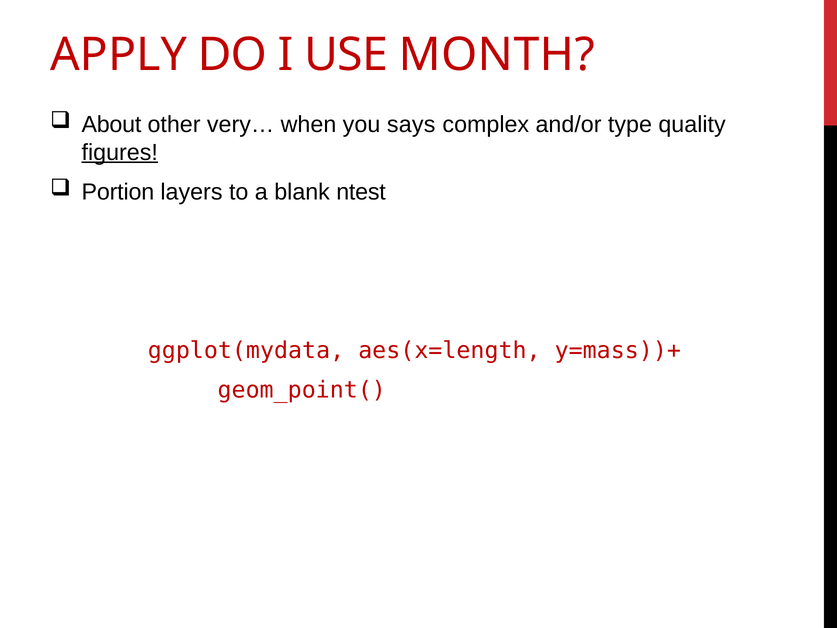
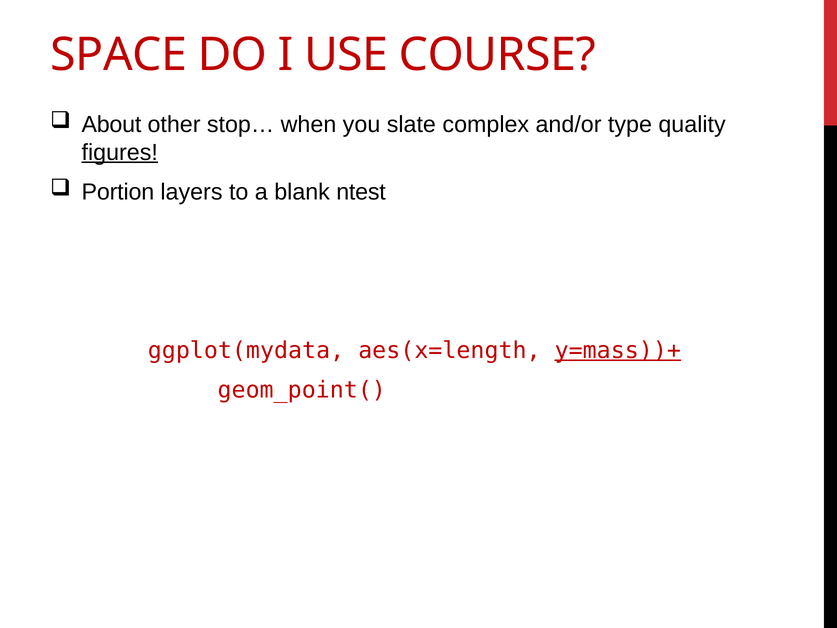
APPLY: APPLY -> SPACE
MONTH: MONTH -> COURSE
very…: very… -> stop…
says: says -> slate
y=mass))+ underline: none -> present
